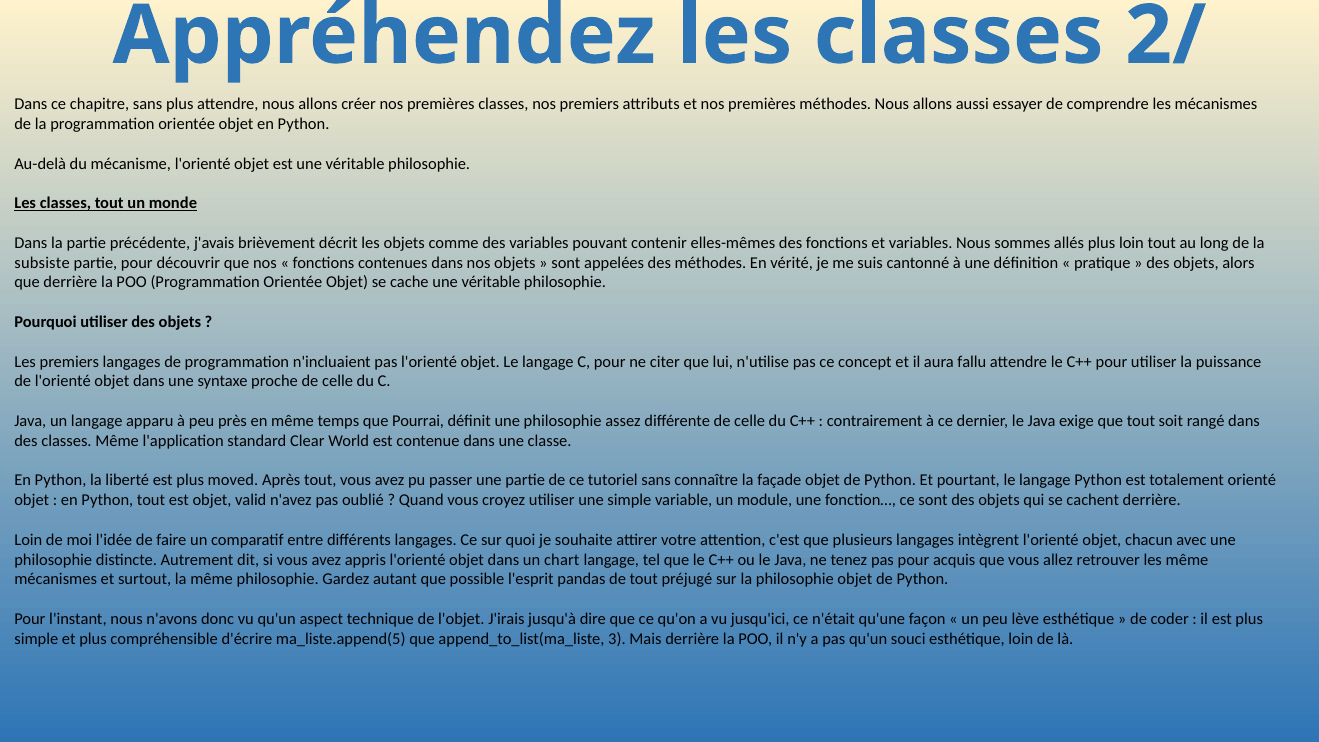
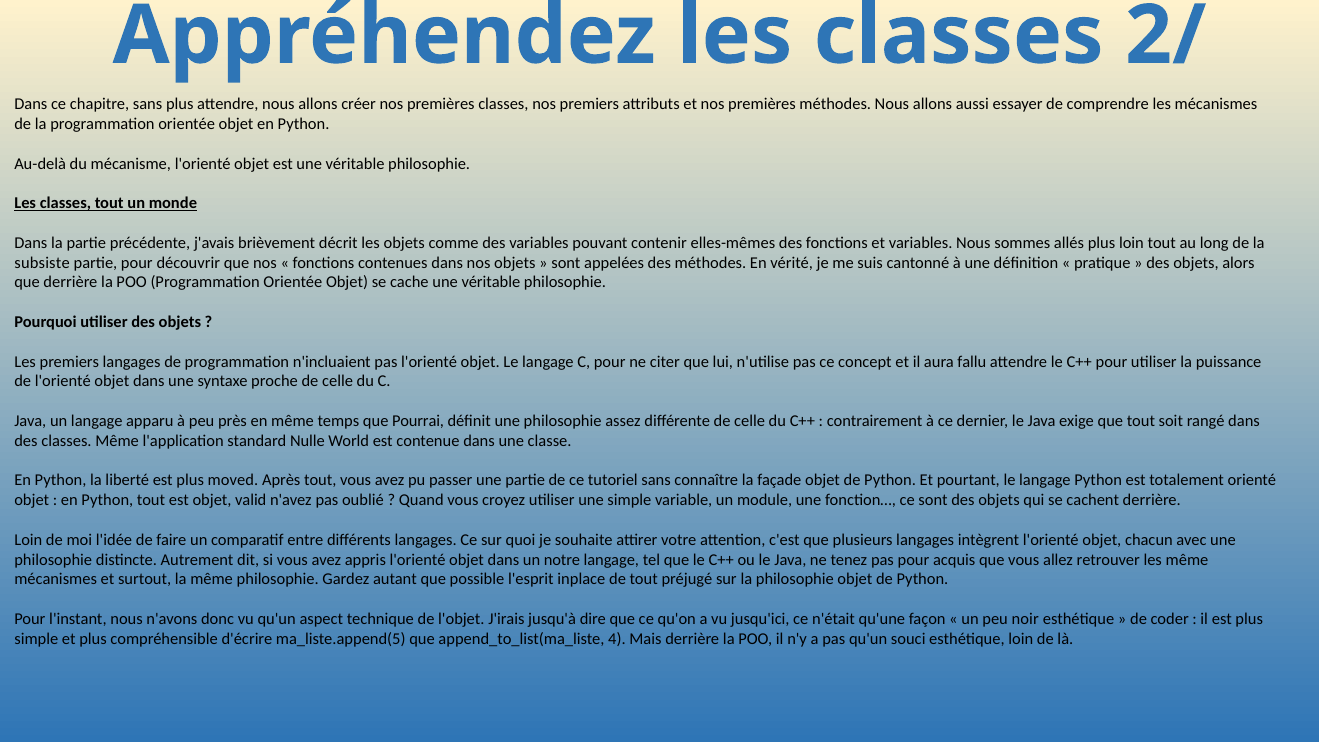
Clear: Clear -> Nulle
chart: chart -> notre
pandas: pandas -> inplace
lève: lève -> noir
3: 3 -> 4
